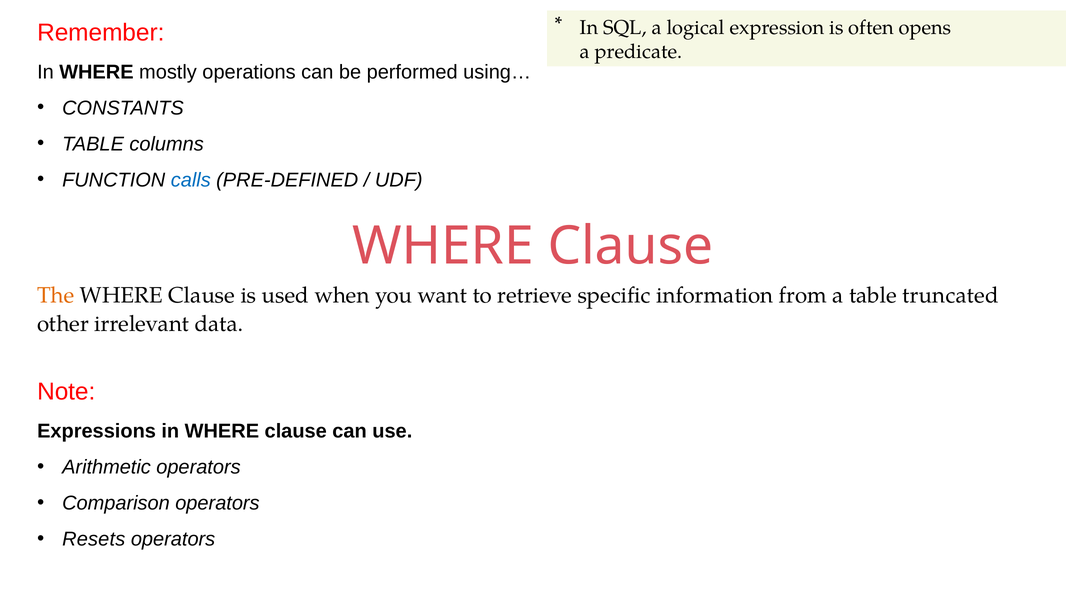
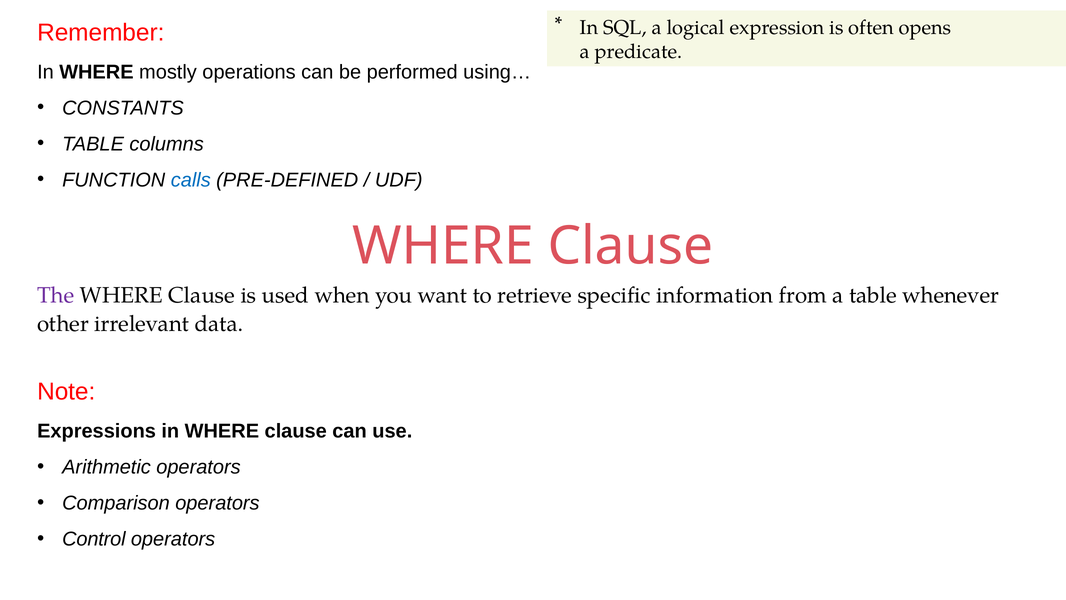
The colour: orange -> purple
truncated: truncated -> whenever
Resets: Resets -> Control
